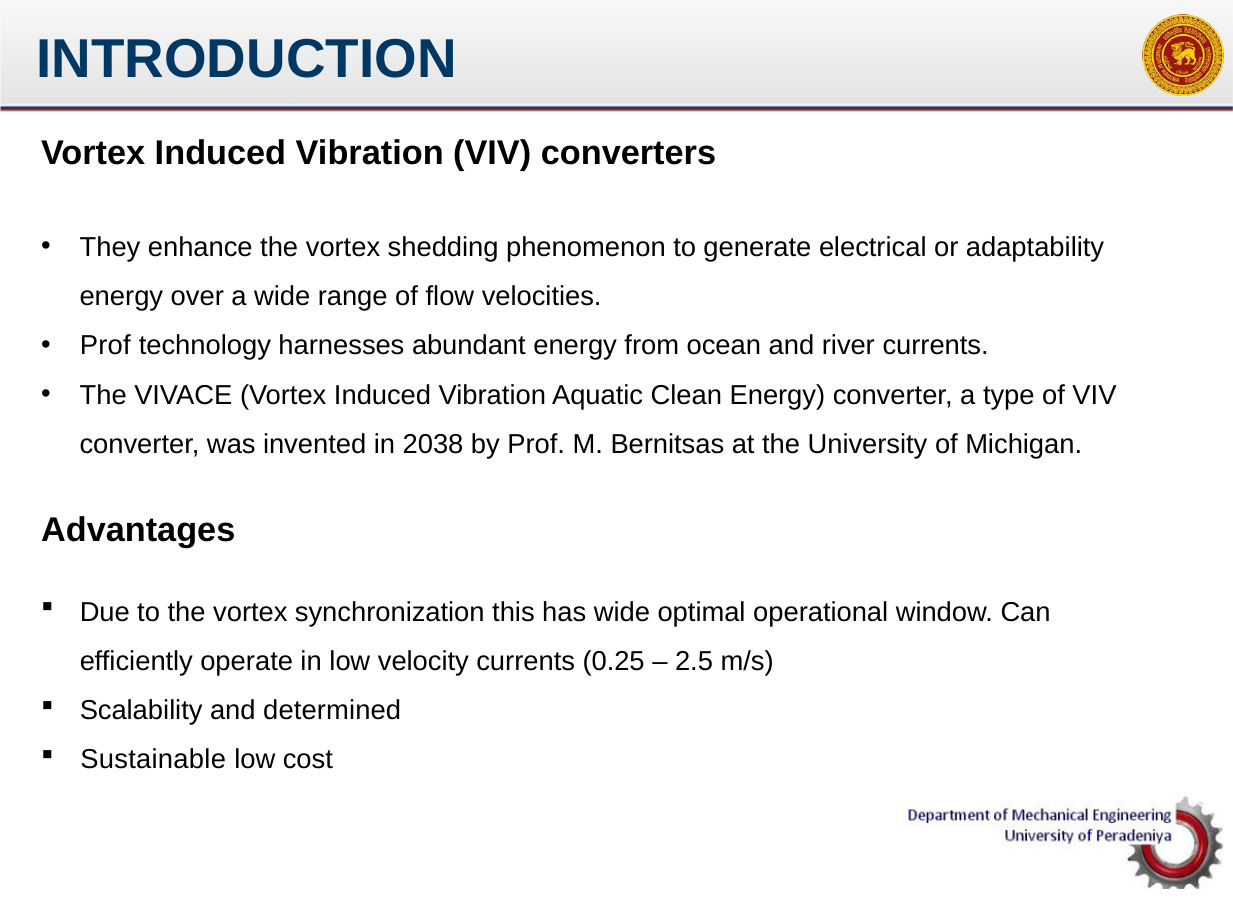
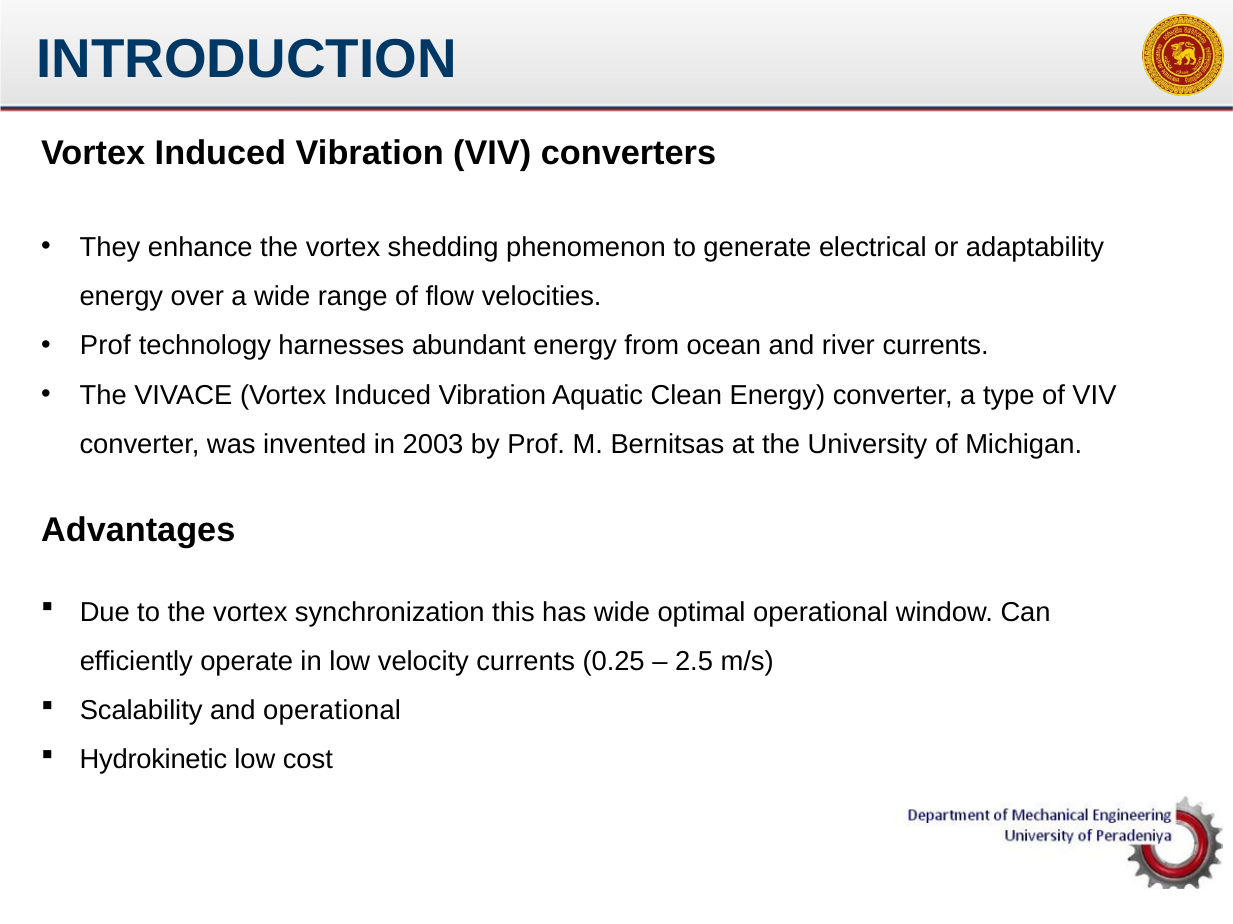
2038: 2038 -> 2003
and determined: determined -> operational
Sustainable: Sustainable -> Hydrokinetic
